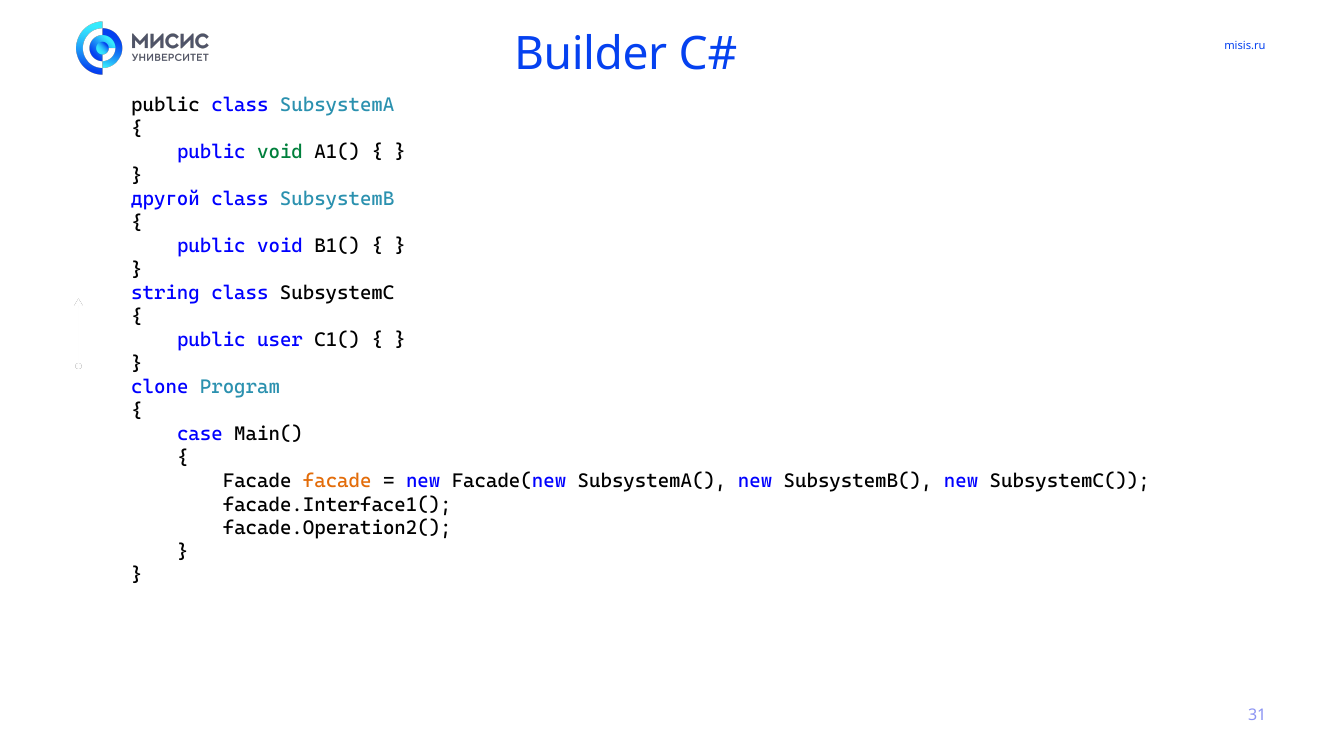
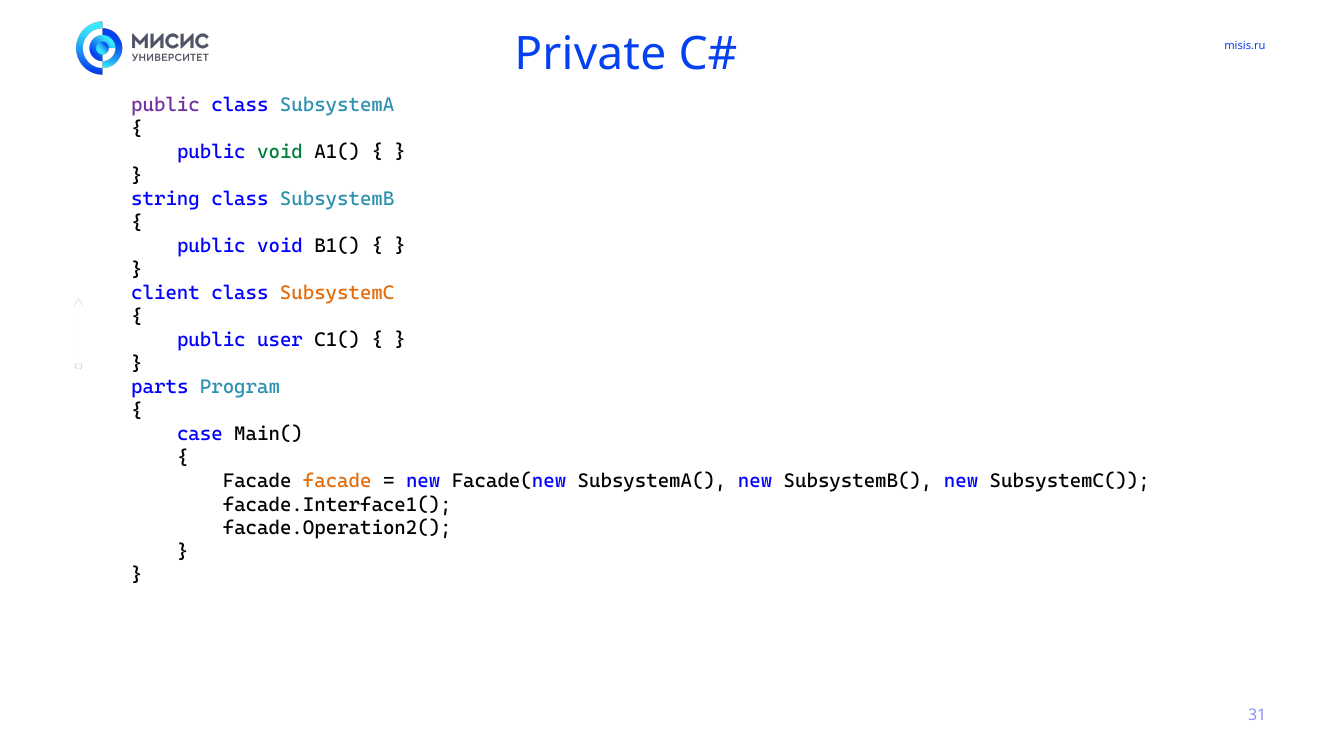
Builder: Builder -> Private
public at (166, 105) colour: black -> purple
другой: другой -> string
string: string -> client
SubsystemC colour: black -> orange
clone: clone -> parts
